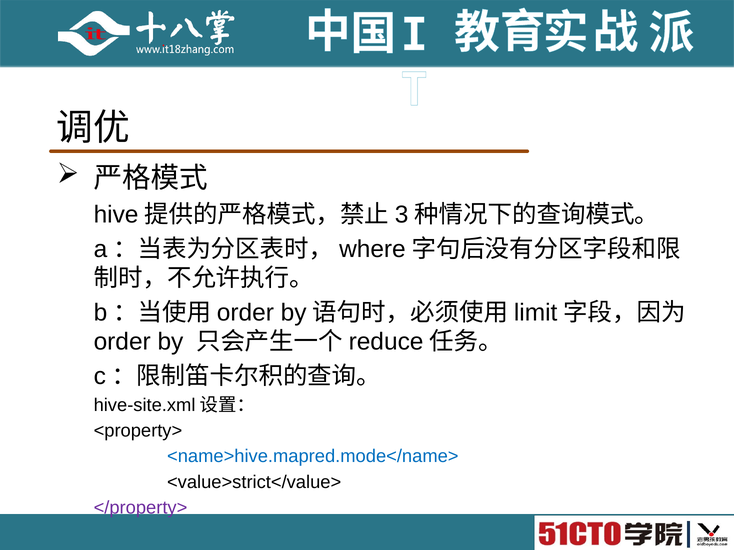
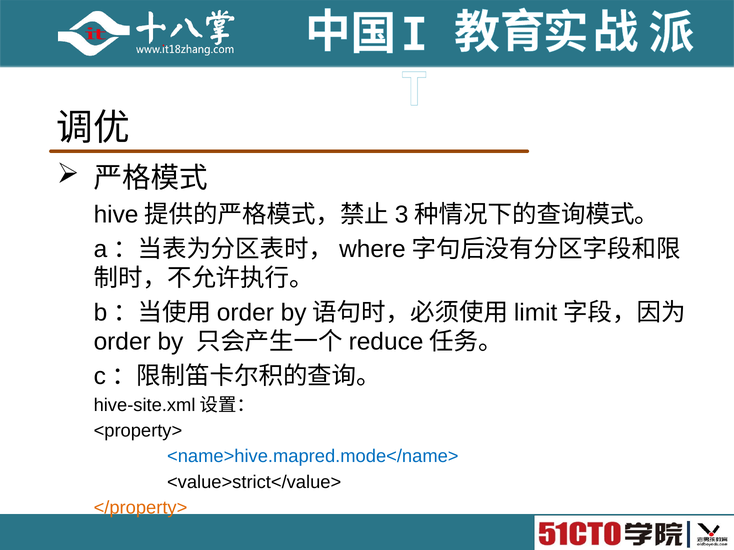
</property> colour: purple -> orange
